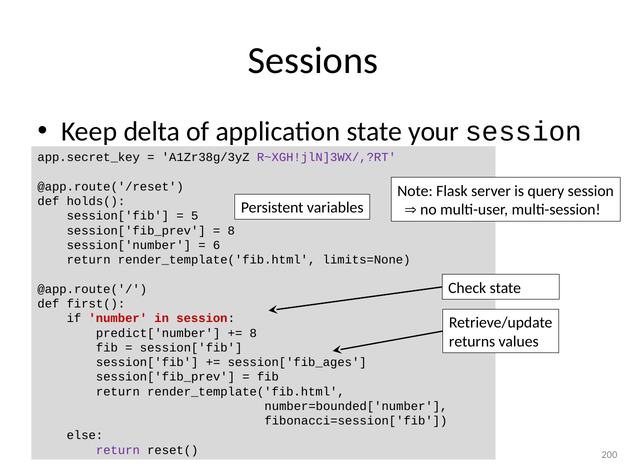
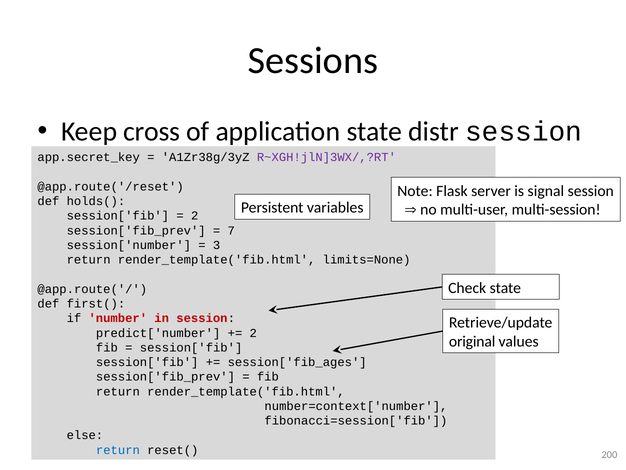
delta: delta -> cross
your: your -> distr
query: query -> signal
5 at (195, 216): 5 -> 2
8 at (231, 230): 8 -> 7
6: 6 -> 3
8 at (253, 333): 8 -> 2
returns: returns -> original
number=bounded['number: number=bounded['number -> number=context['number
return at (118, 450) colour: purple -> blue
